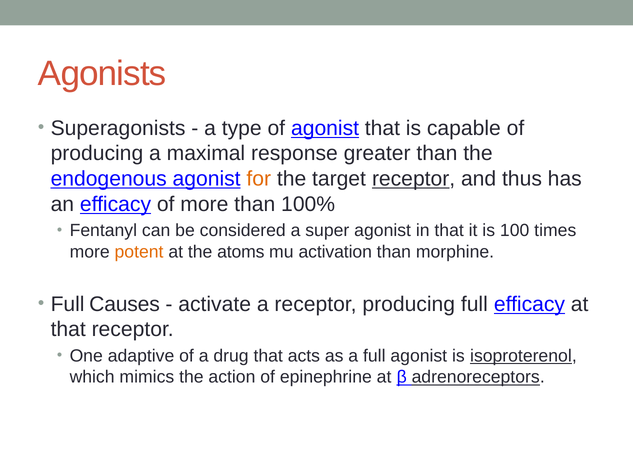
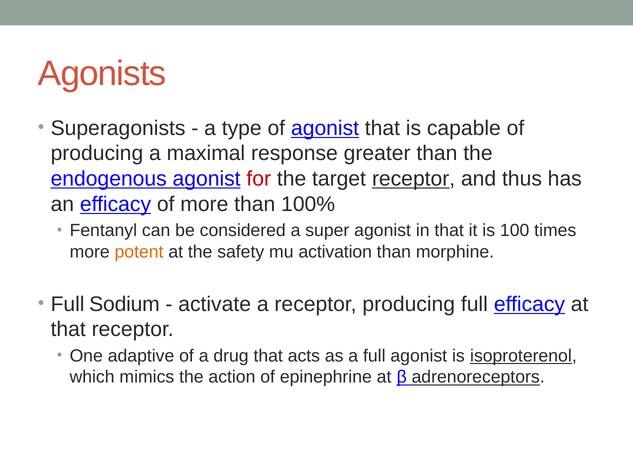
for colour: orange -> red
atoms: atoms -> safety
Causes: Causes -> Sodium
